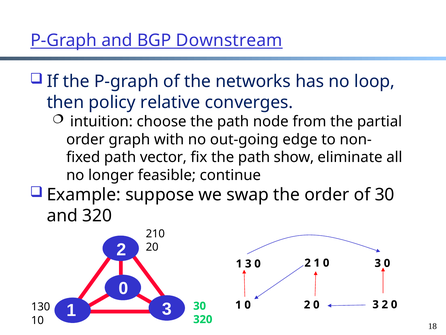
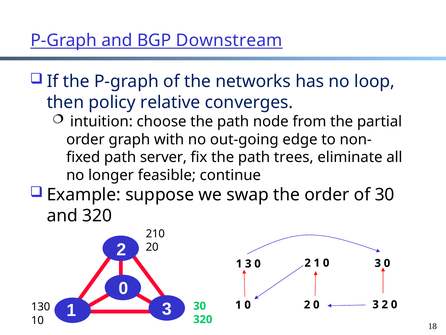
vector: vector -> server
show: show -> trees
